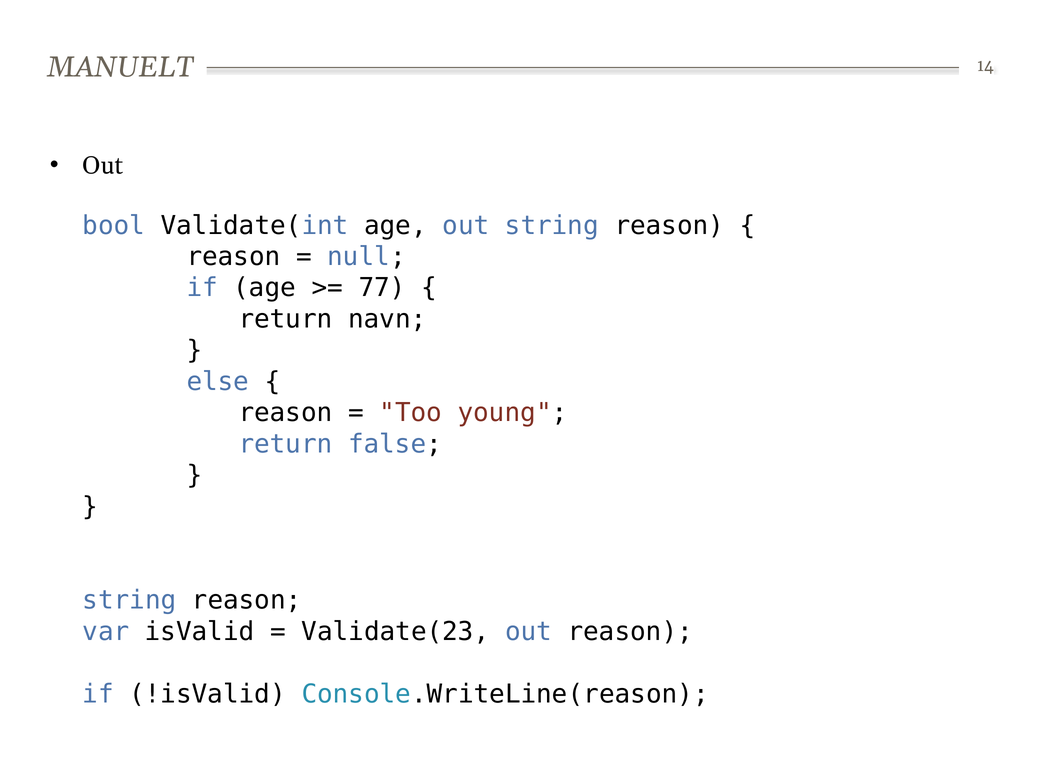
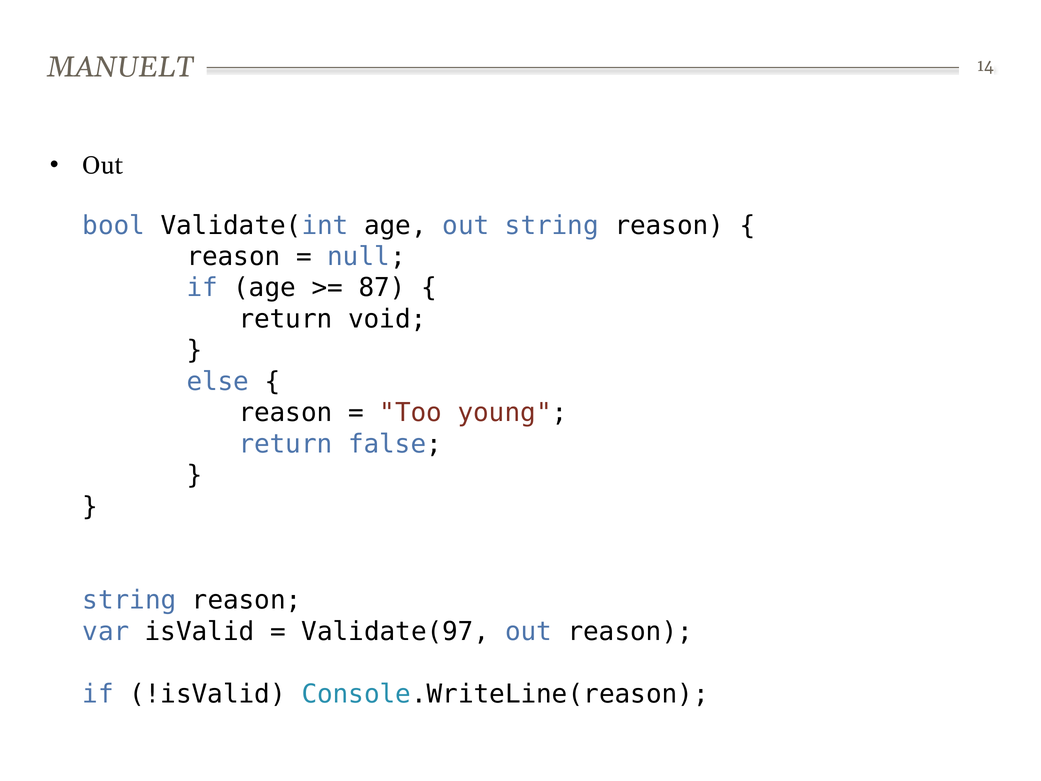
77: 77 -> 87
navn: navn -> void
Validate(23: Validate(23 -> Validate(97
